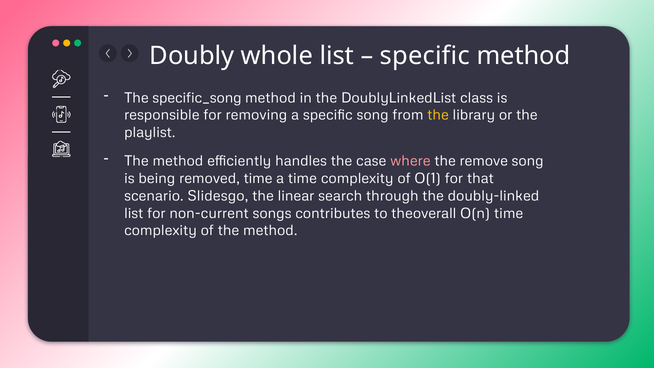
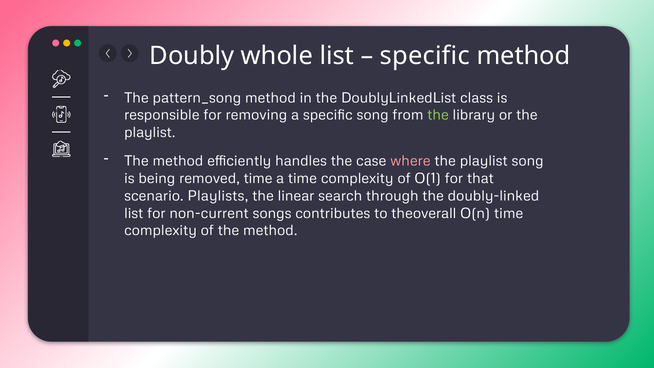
specific_song: specific_song -> pattern_song
the at (438, 115) colour: yellow -> light green
remove at (484, 161): remove -> playlist
Slidesgo: Slidesgo -> Playlists
